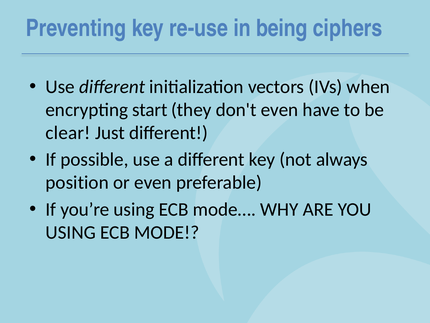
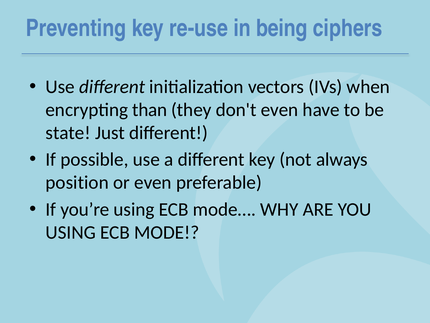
start: start -> than
clear: clear -> state
